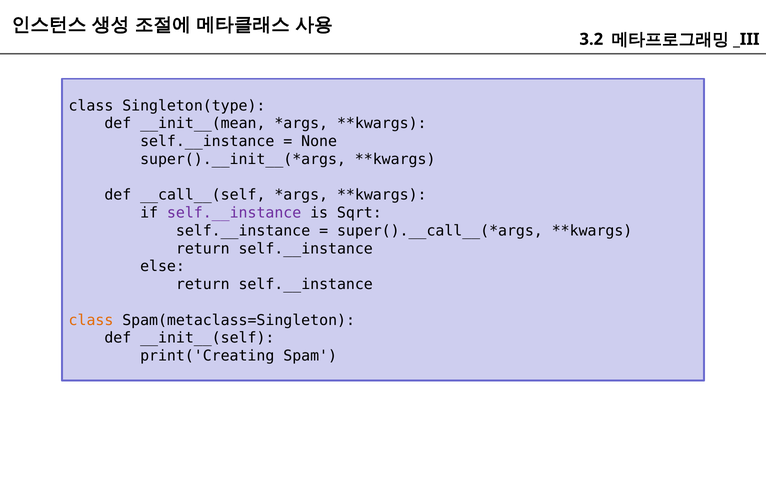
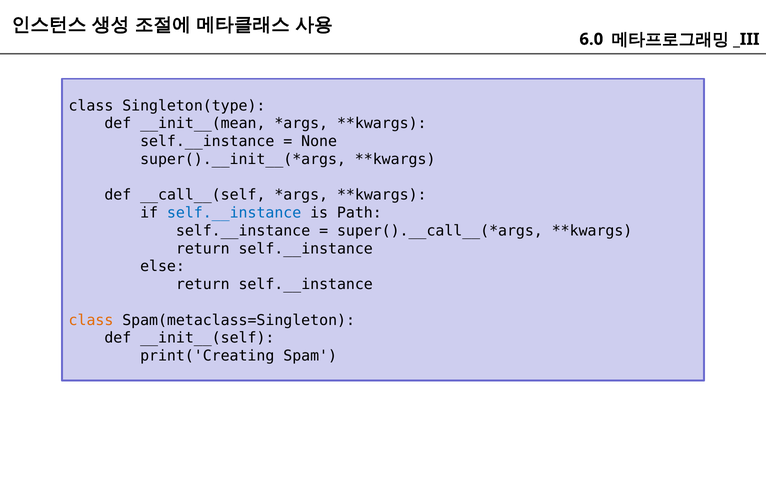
3.2: 3.2 -> 6.0
self.__instance at (234, 213) colour: purple -> blue
Sqrt: Sqrt -> Path
